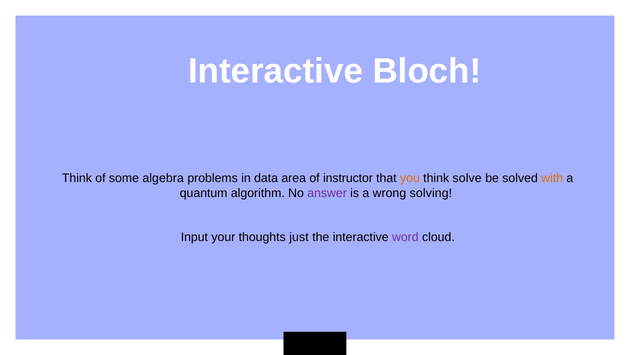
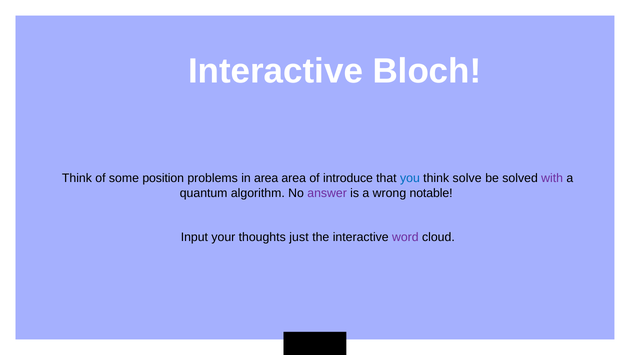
algebra: algebra -> position
in data: data -> area
instructor: instructor -> introduce
you colour: orange -> blue
with colour: orange -> purple
solving: solving -> notable
